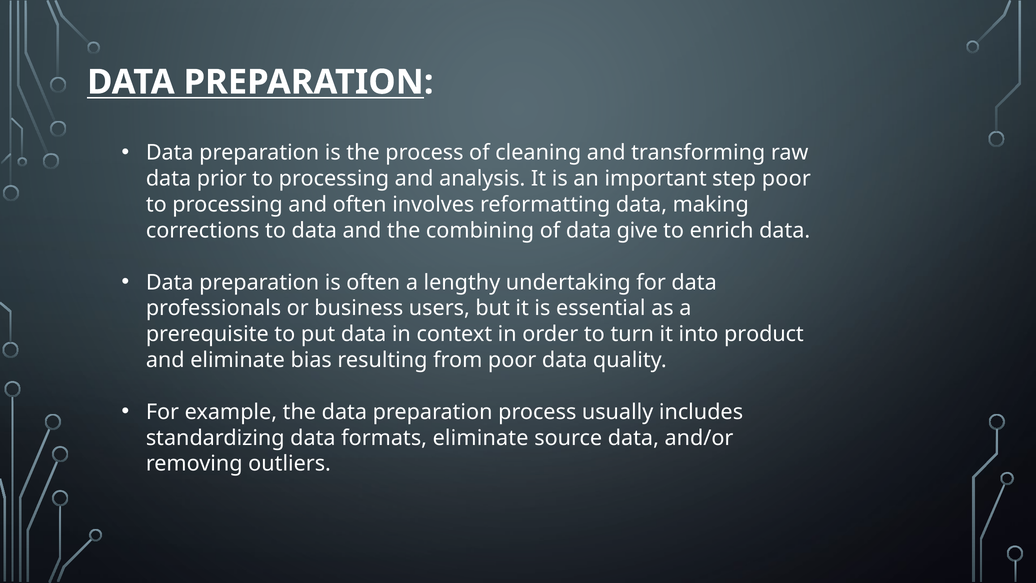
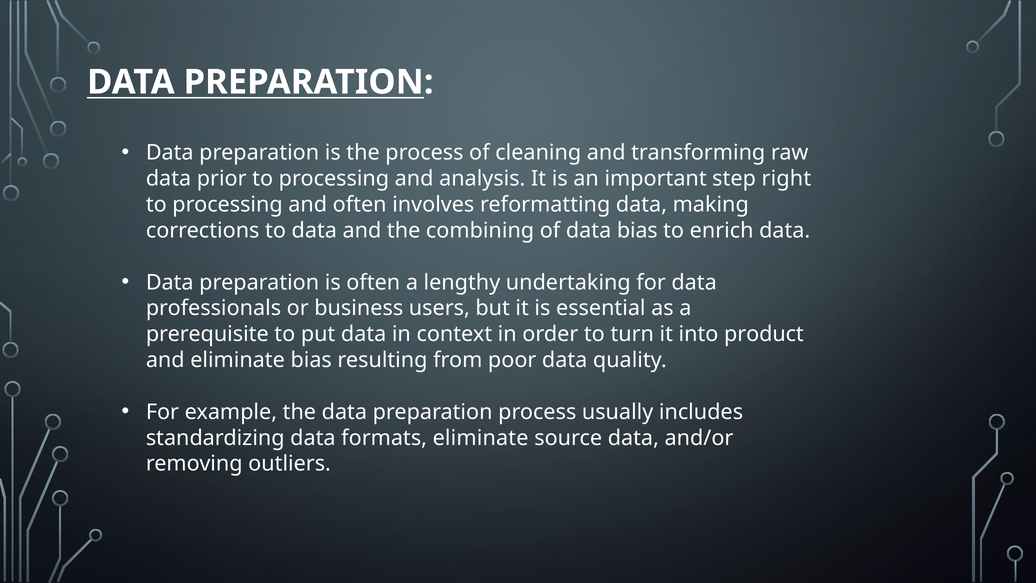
step poor: poor -> right
data give: give -> bias
